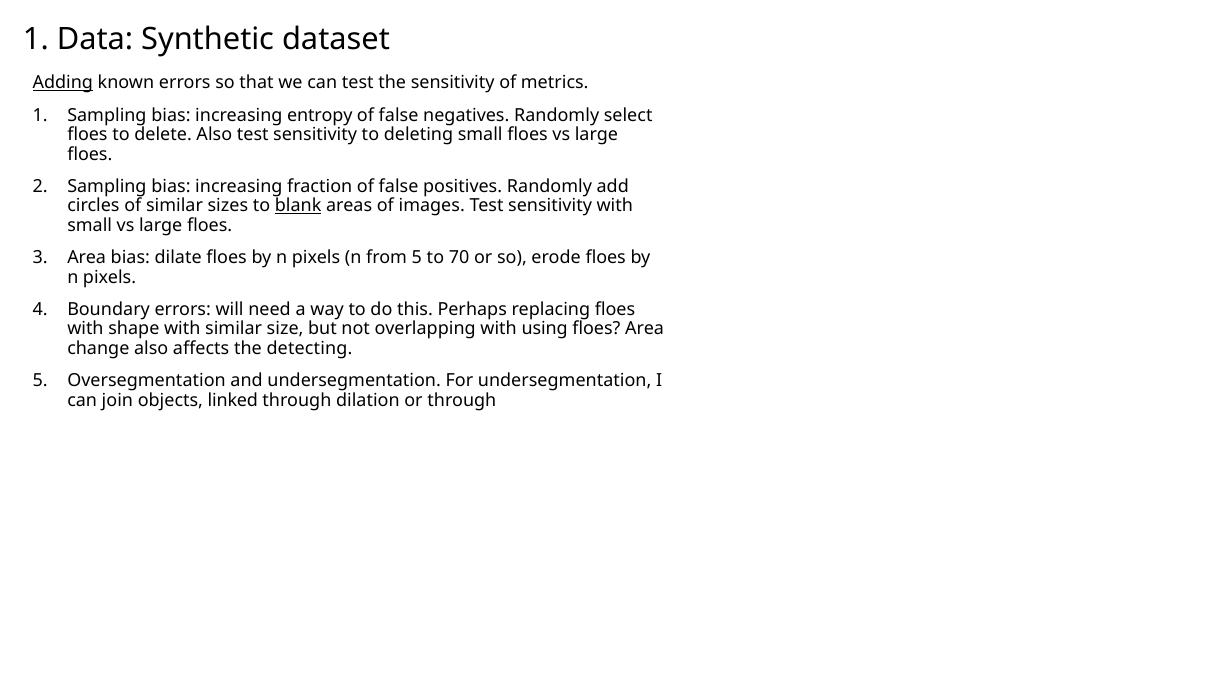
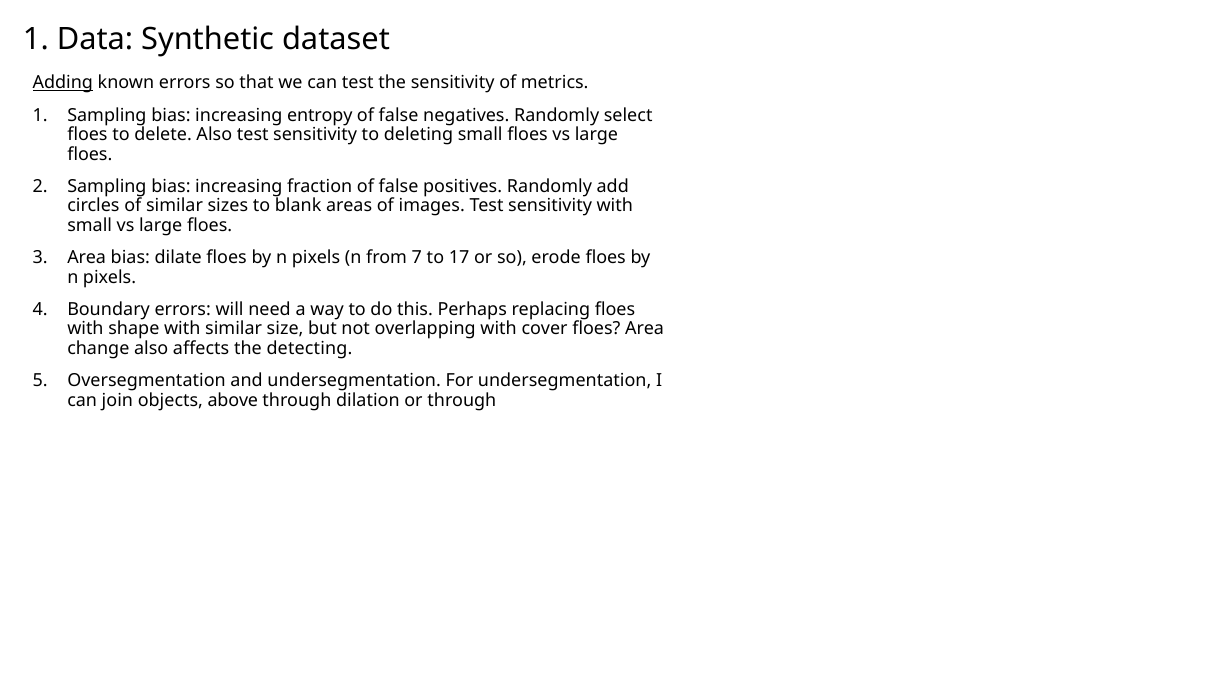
blank underline: present -> none
from 5: 5 -> 7
70: 70 -> 17
using: using -> cover
linked: linked -> above
